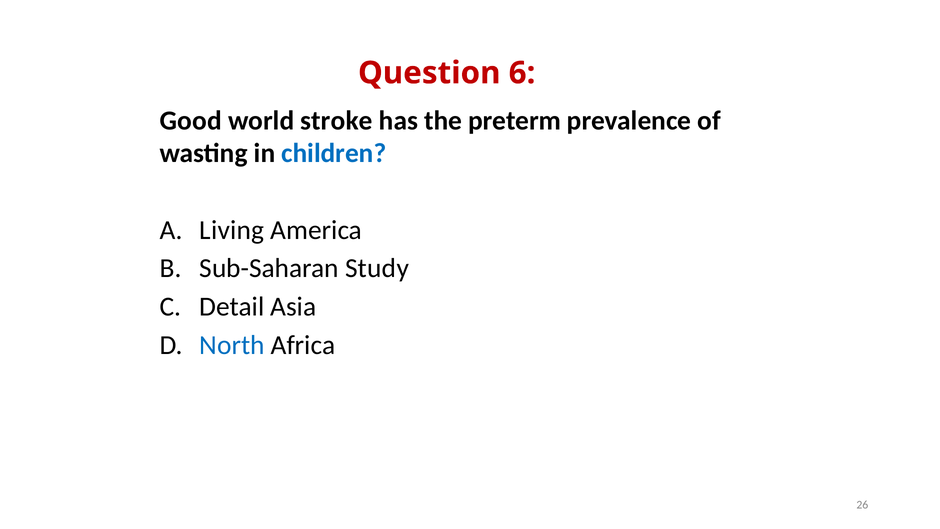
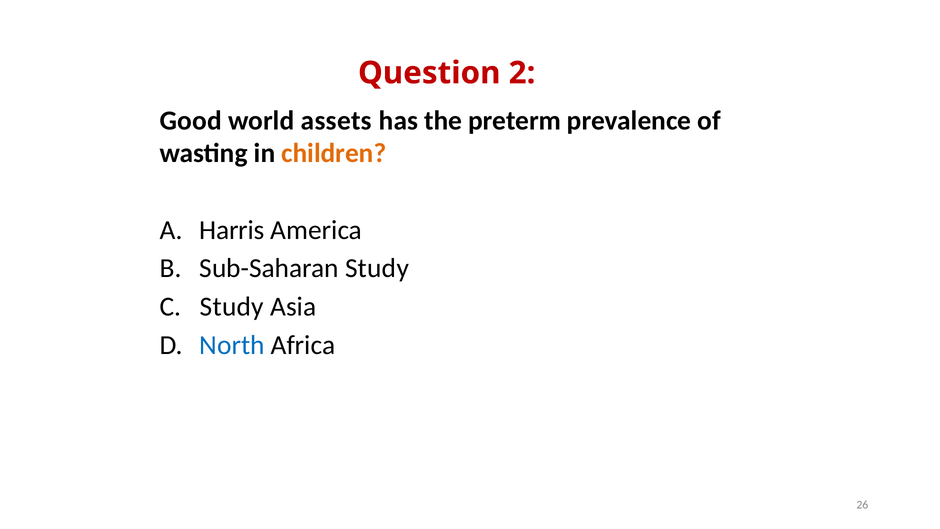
6: 6 -> 2
stroke: stroke -> assets
children colour: blue -> orange
Living: Living -> Harris
Detail at (232, 307): Detail -> Study
